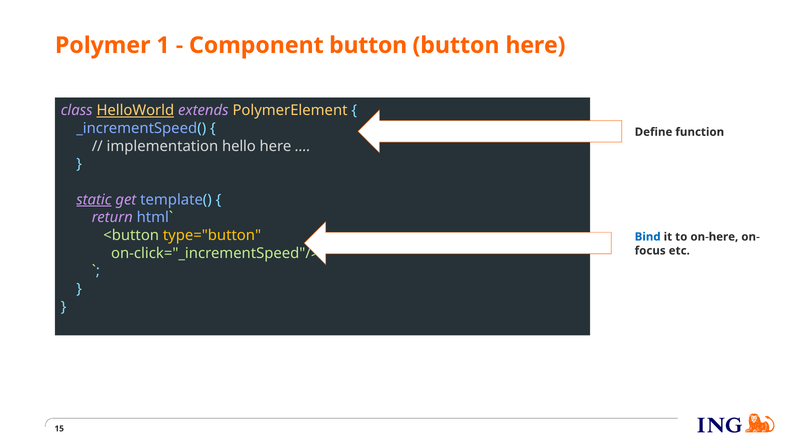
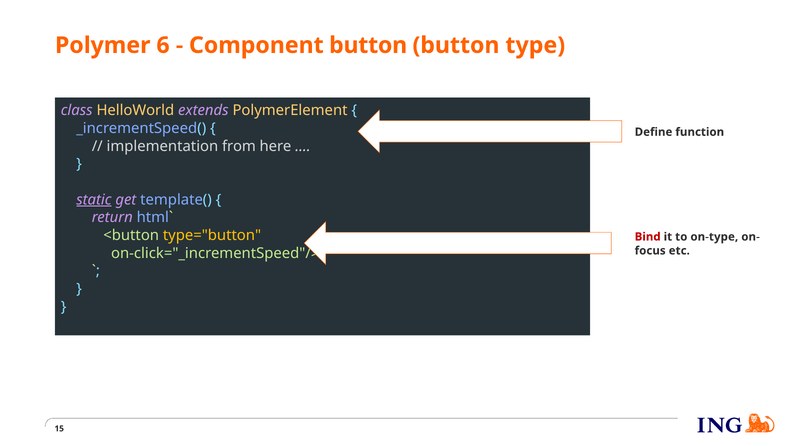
1: 1 -> 6
button here: here -> type
HelloWorld underline: present -> none
hello: hello -> from
Bind colour: blue -> red
on-here: on-here -> on-type
